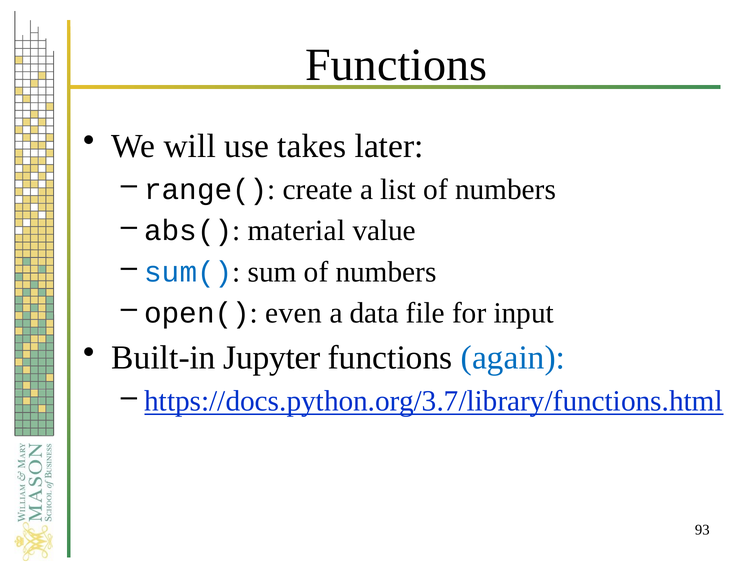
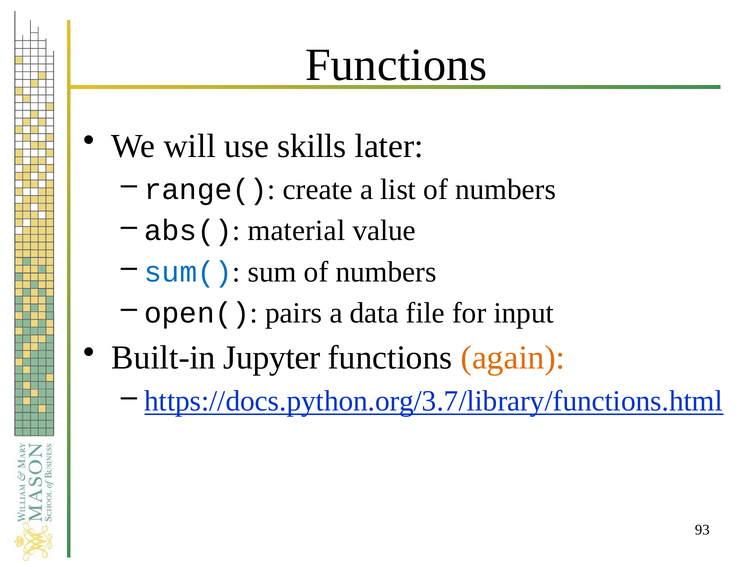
takes: takes -> skills
even: even -> pairs
again colour: blue -> orange
